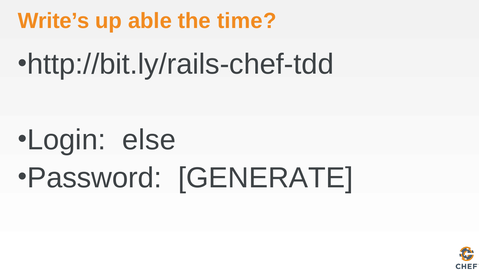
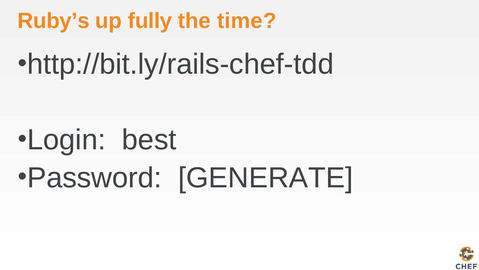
Write’s: Write’s -> Ruby’s
able: able -> fully
else: else -> best
